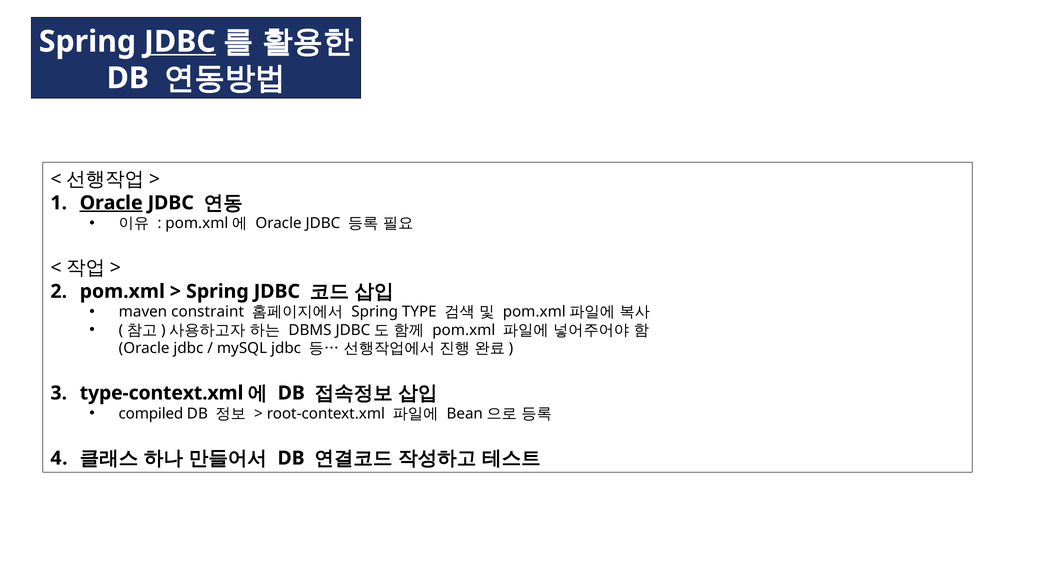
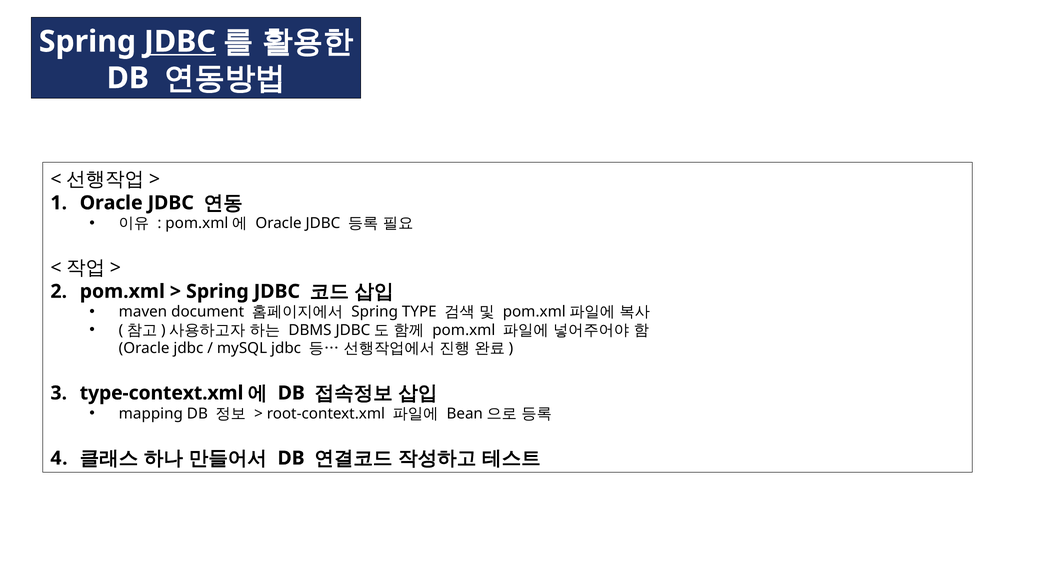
Oracle at (111, 203) underline: present -> none
constraint: constraint -> document
compiled: compiled -> mapping
